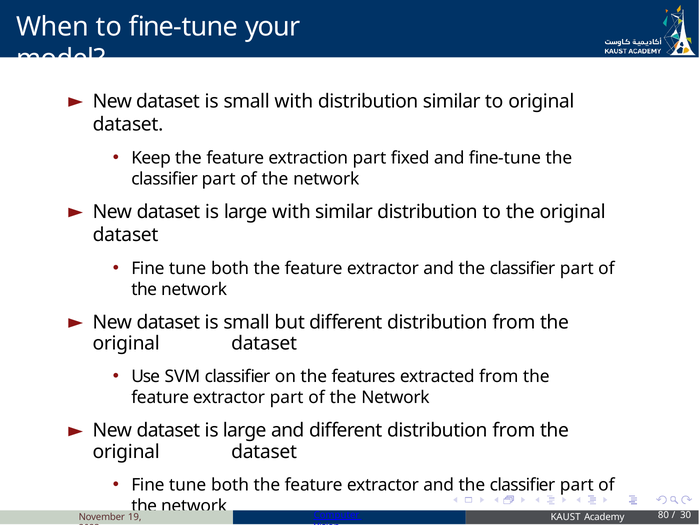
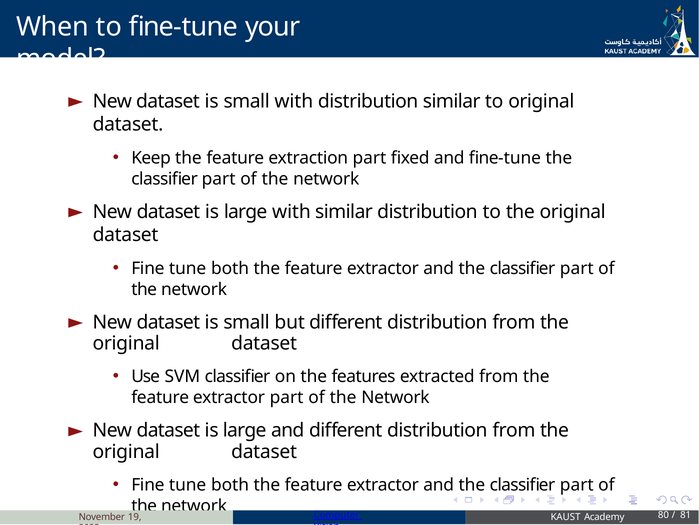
30: 30 -> 81
